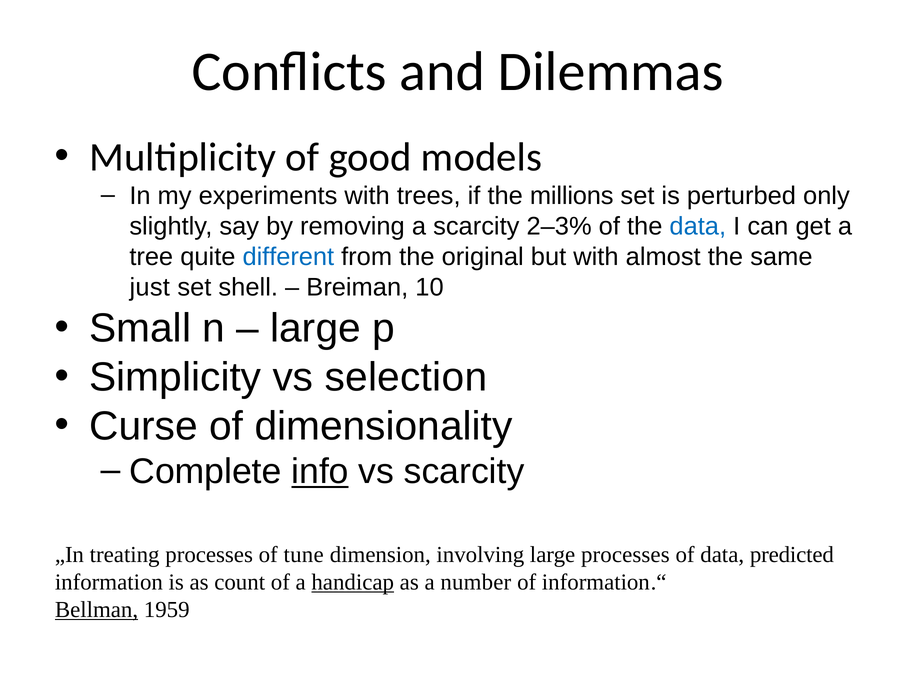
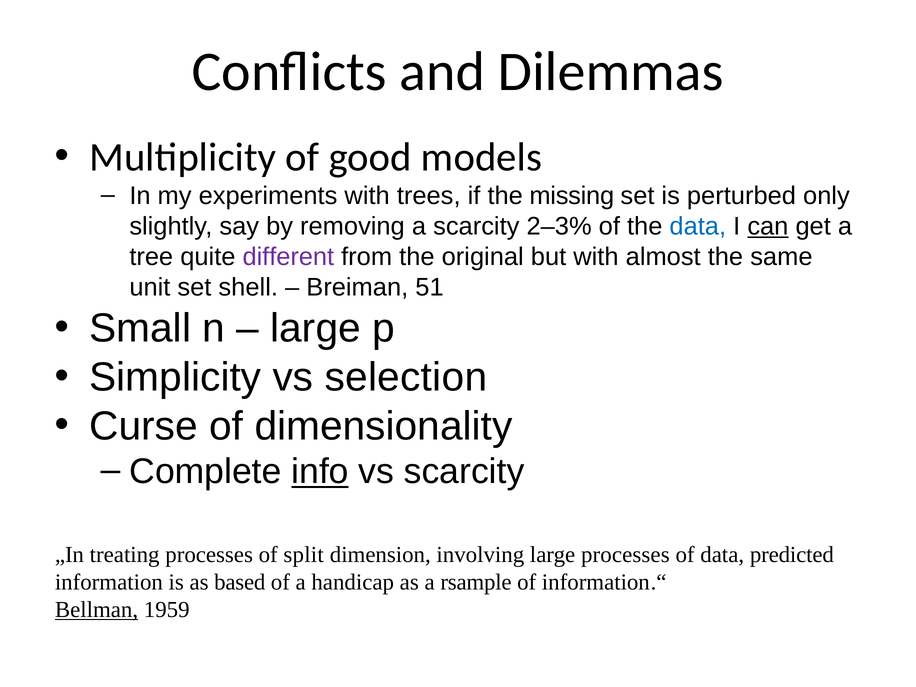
millions: millions -> missing
can underline: none -> present
different colour: blue -> purple
just: just -> unit
10: 10 -> 51
tune: tune -> split
count: count -> based
handicap underline: present -> none
number: number -> rsample
